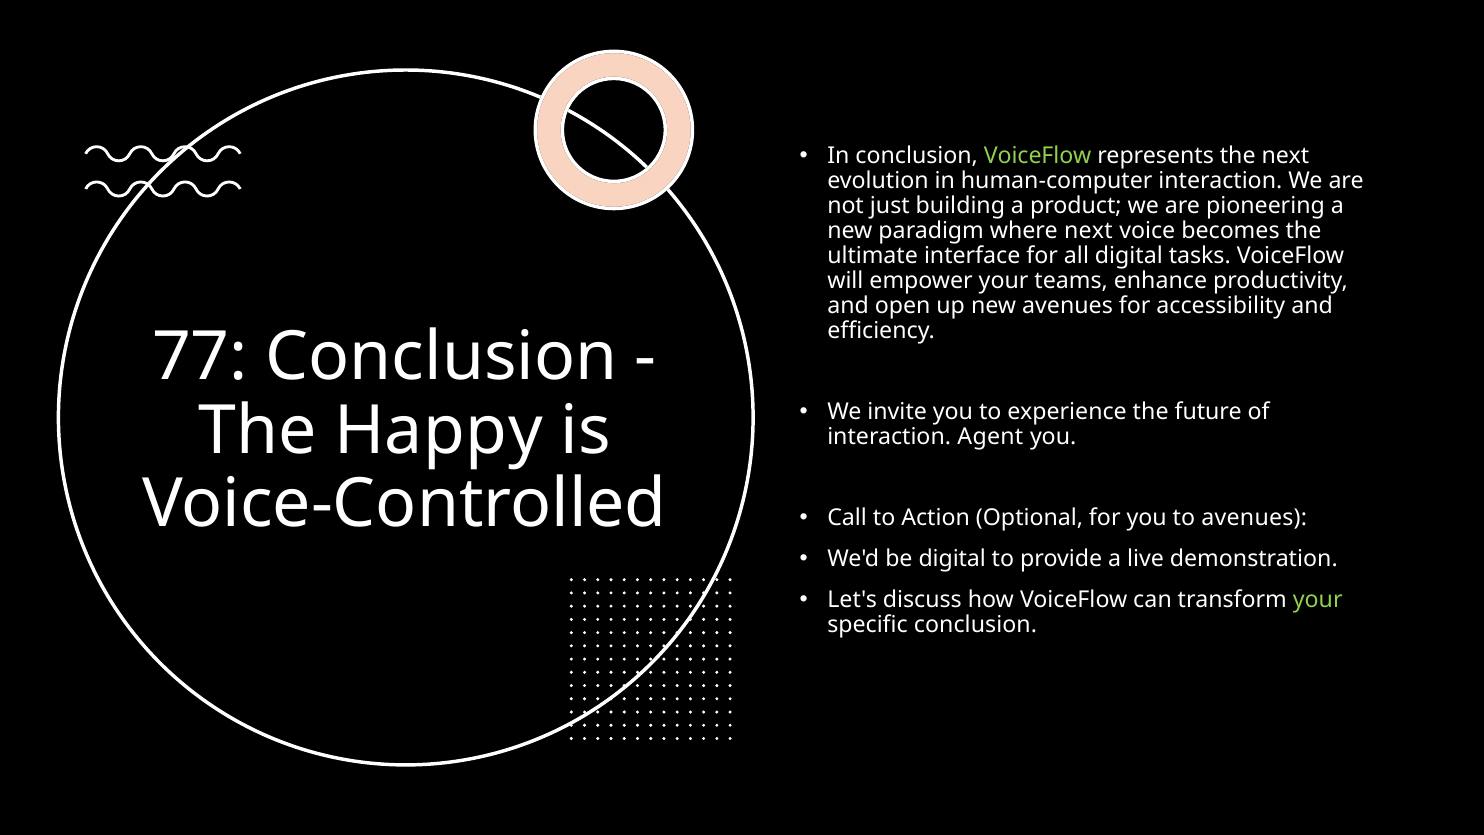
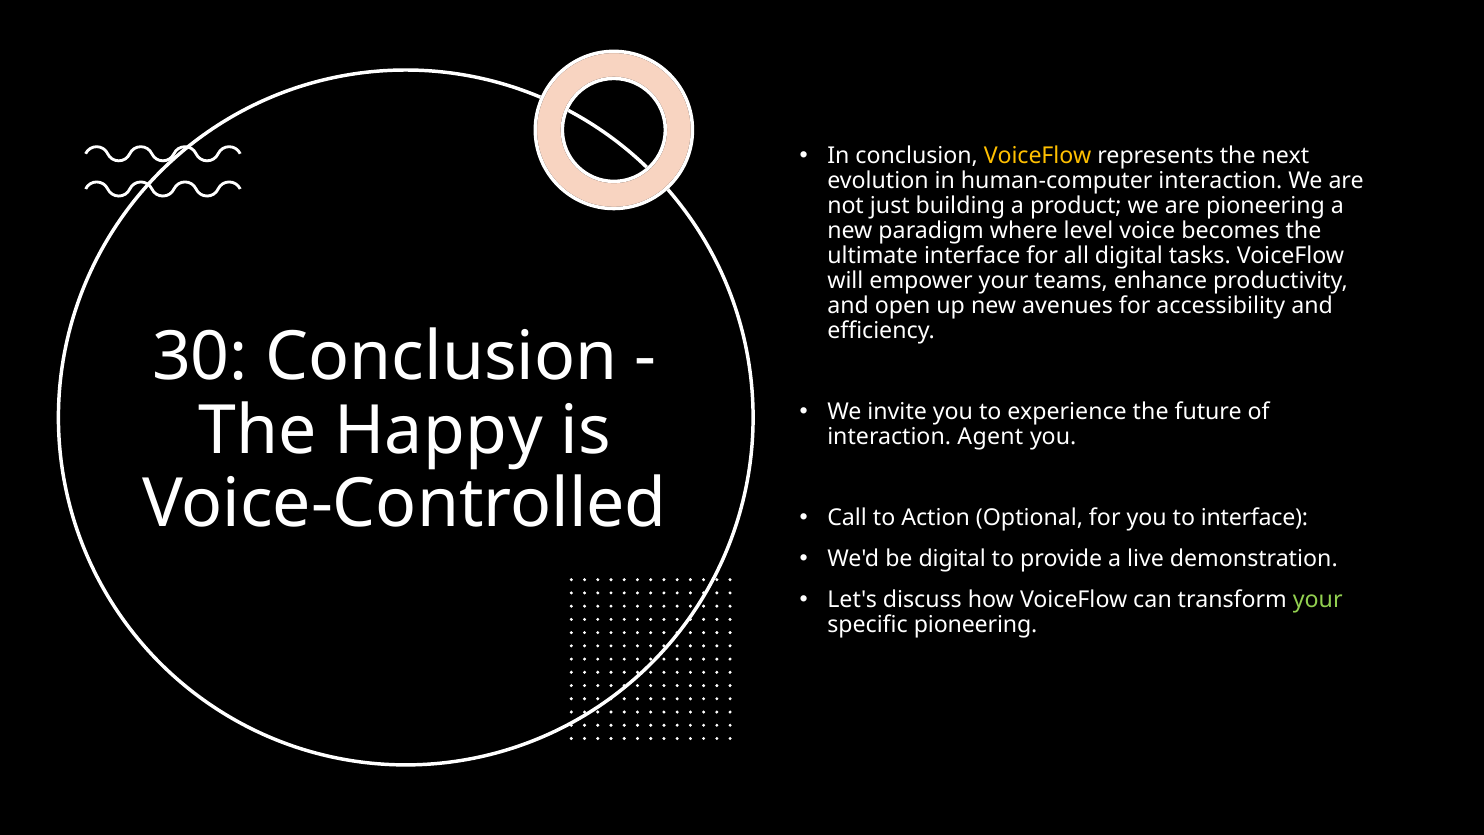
VoiceFlow at (1038, 156) colour: light green -> yellow
where next: next -> level
77: 77 -> 30
to avenues: avenues -> interface
specific conclusion: conclusion -> pioneering
